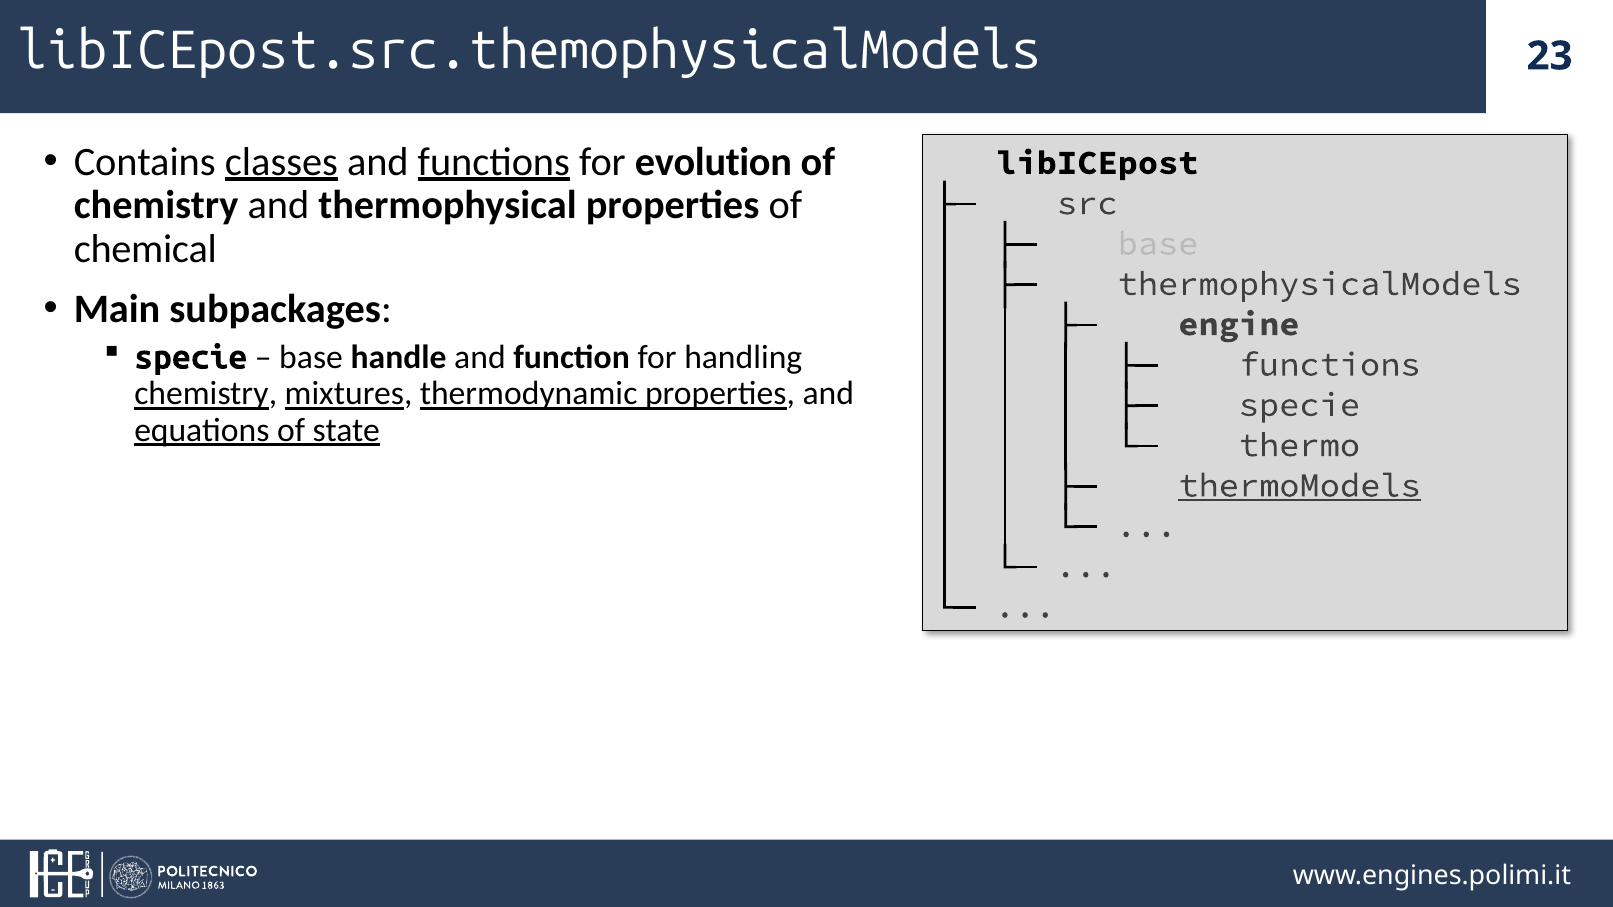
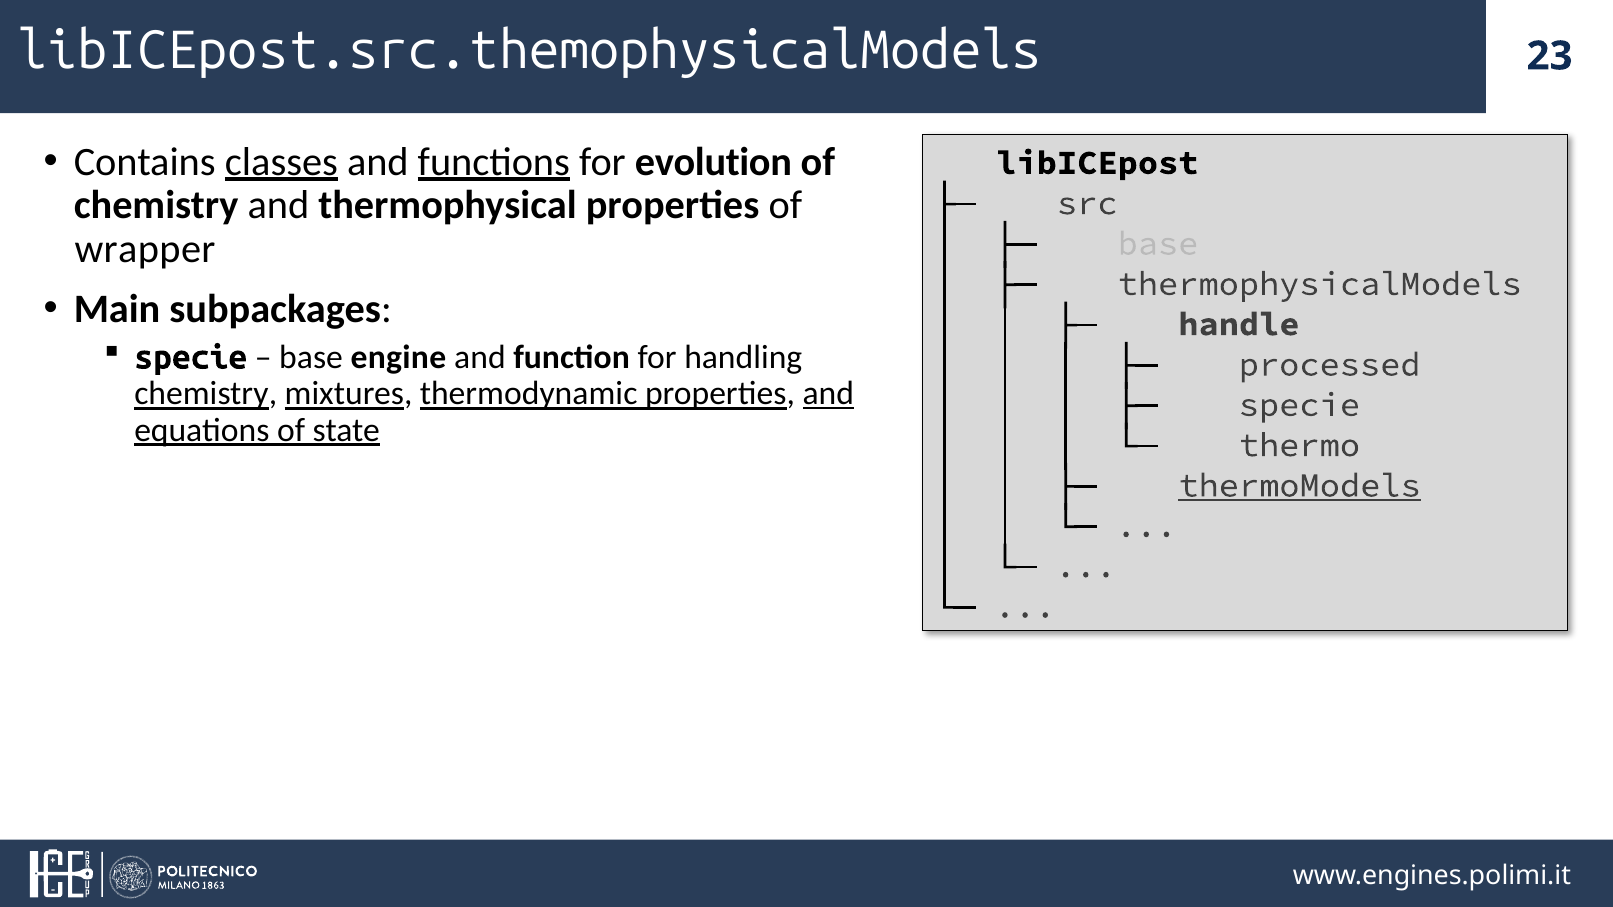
chemical: chemical -> wrapper
engine: engine -> handle
handle: handle -> engine
functions at (1330, 365): functions -> processed
and at (828, 394) underline: none -> present
